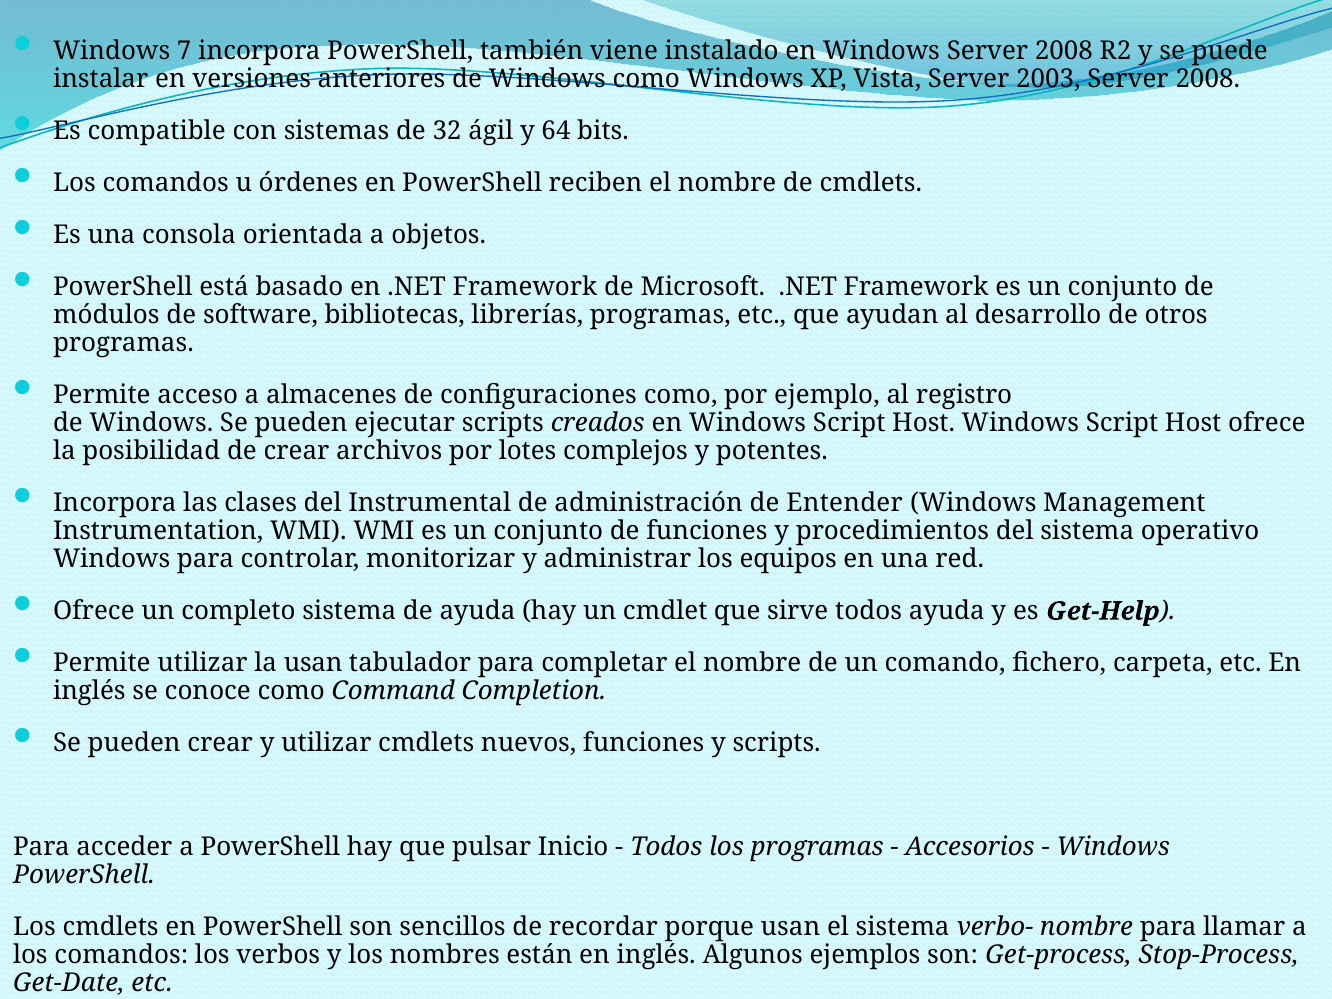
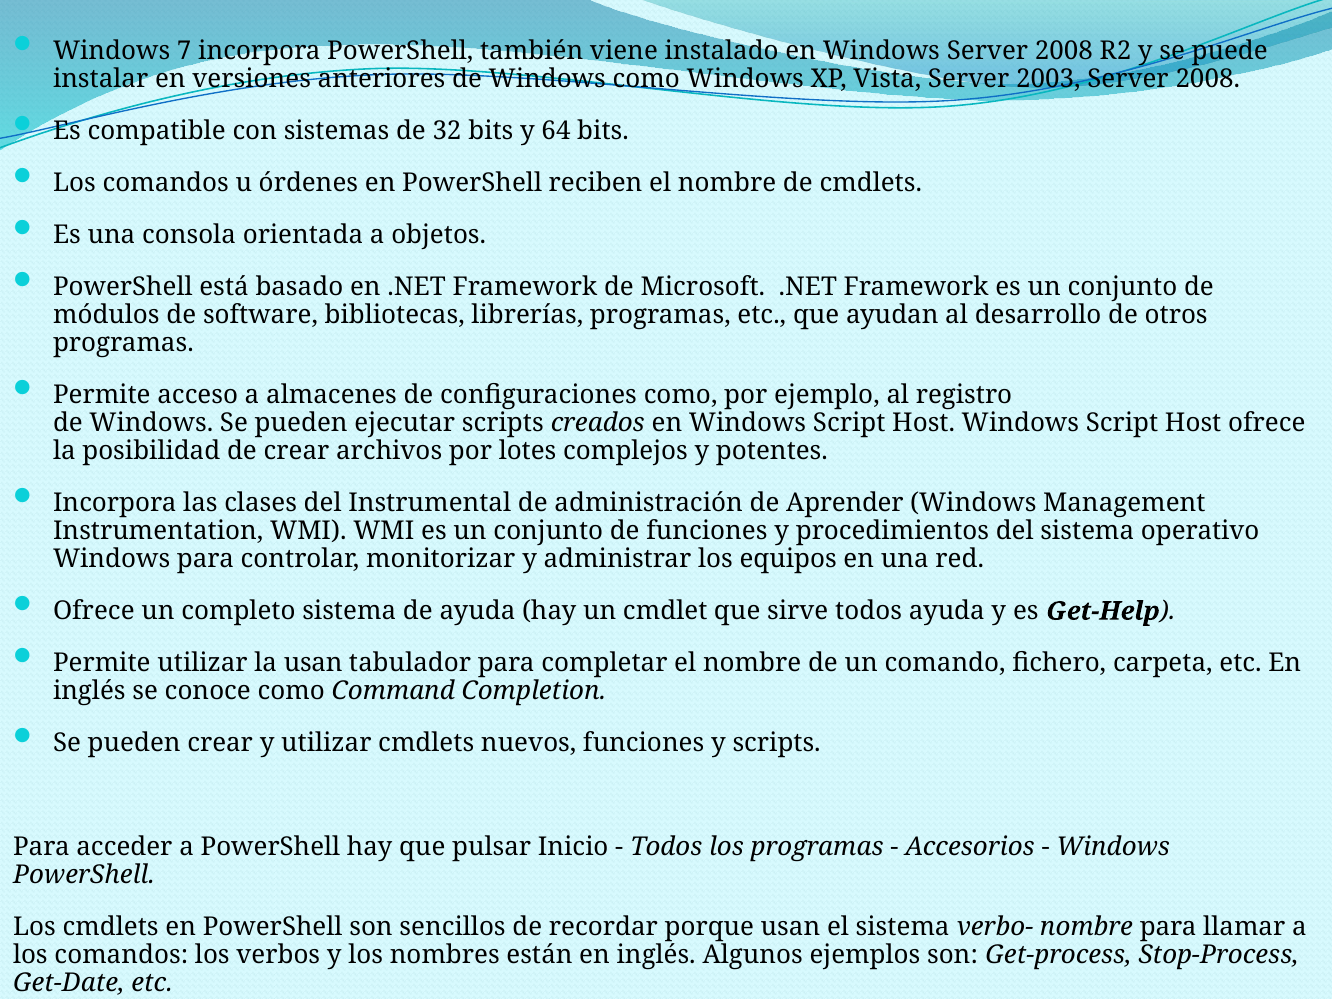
32 ágil: ágil -> bits
Entender: Entender -> Aprender
